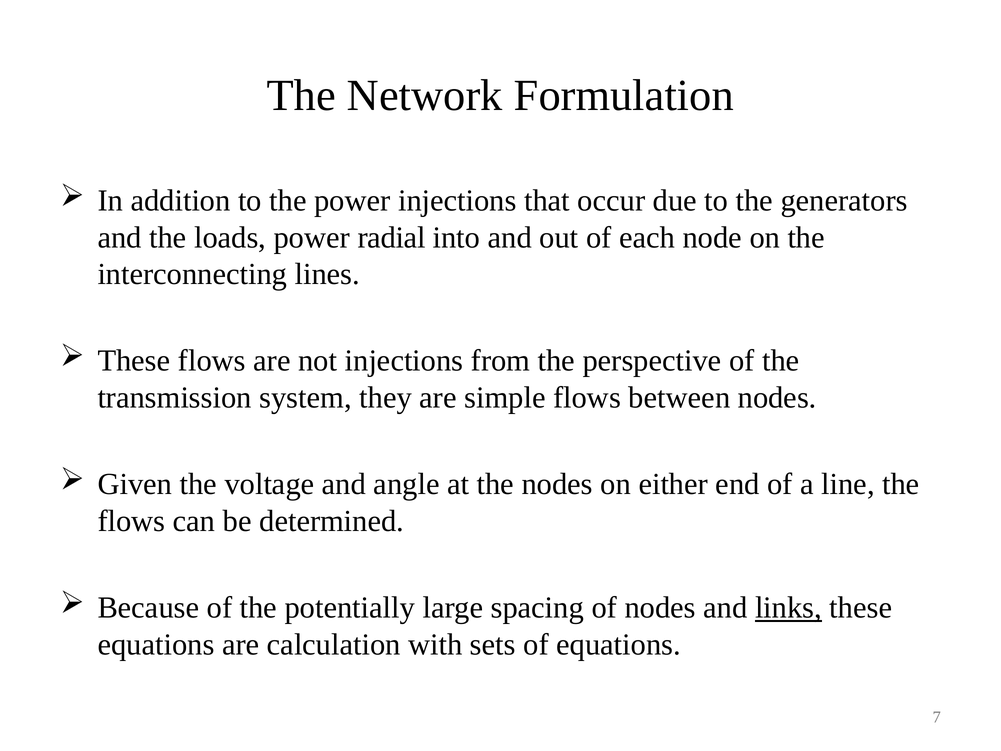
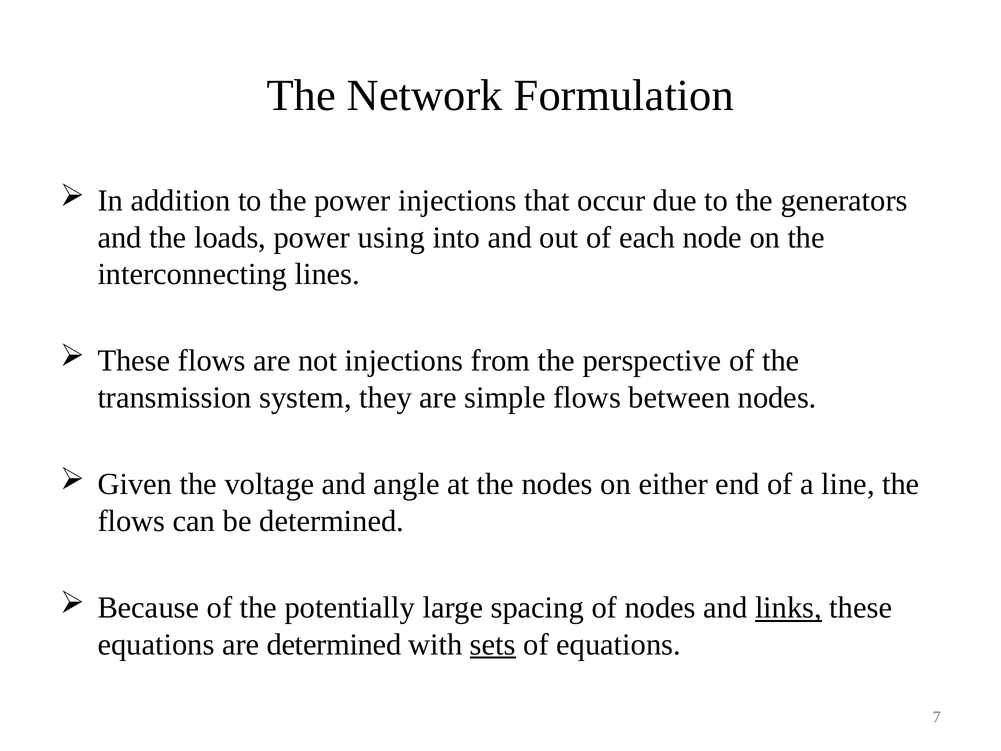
radial: radial -> using
are calculation: calculation -> determined
sets underline: none -> present
